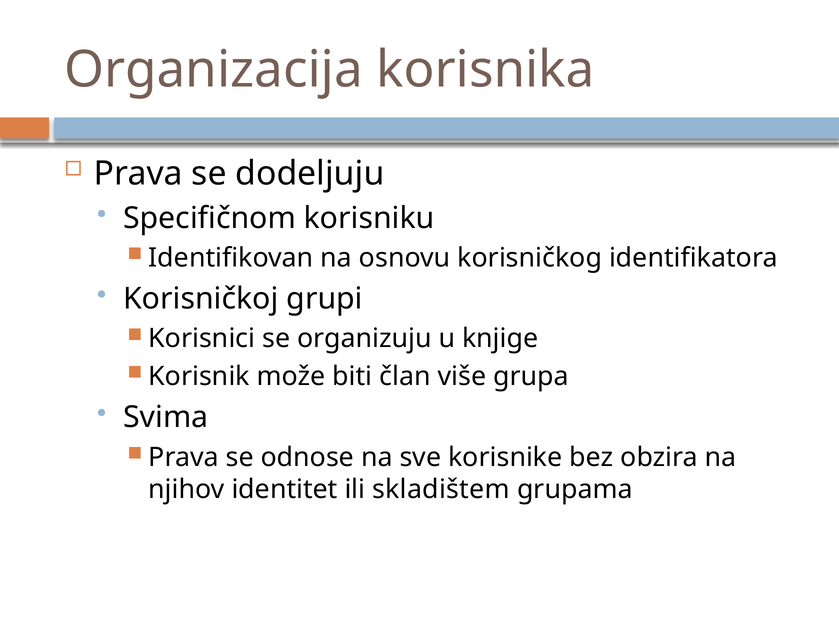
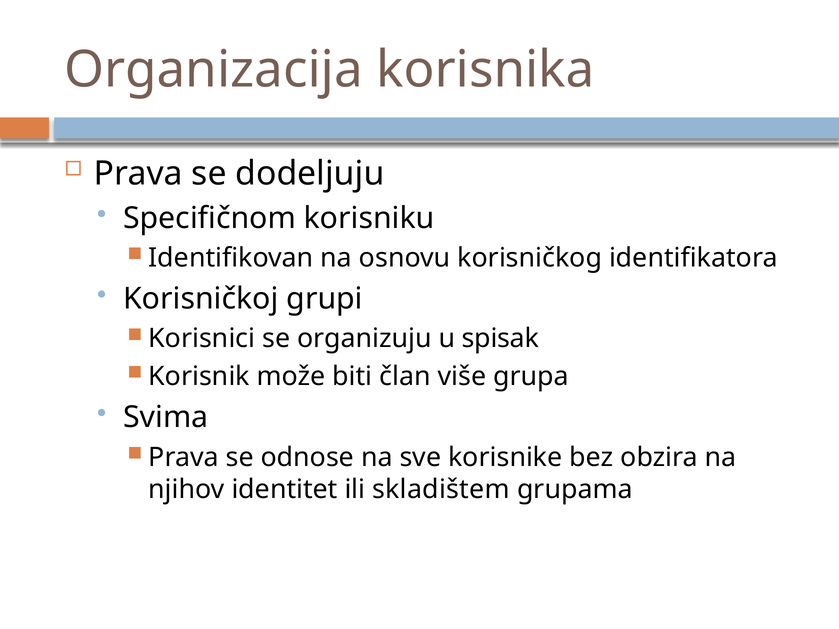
knjige: knjige -> spisak
